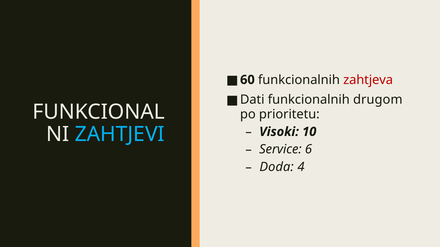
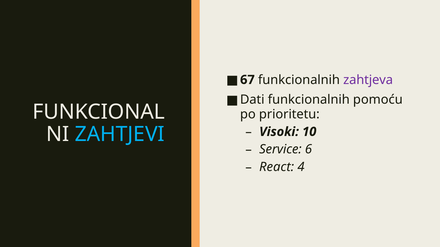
60: 60 -> 67
zahtjeva colour: red -> purple
drugom: drugom -> pomoću
Doda: Doda -> React
